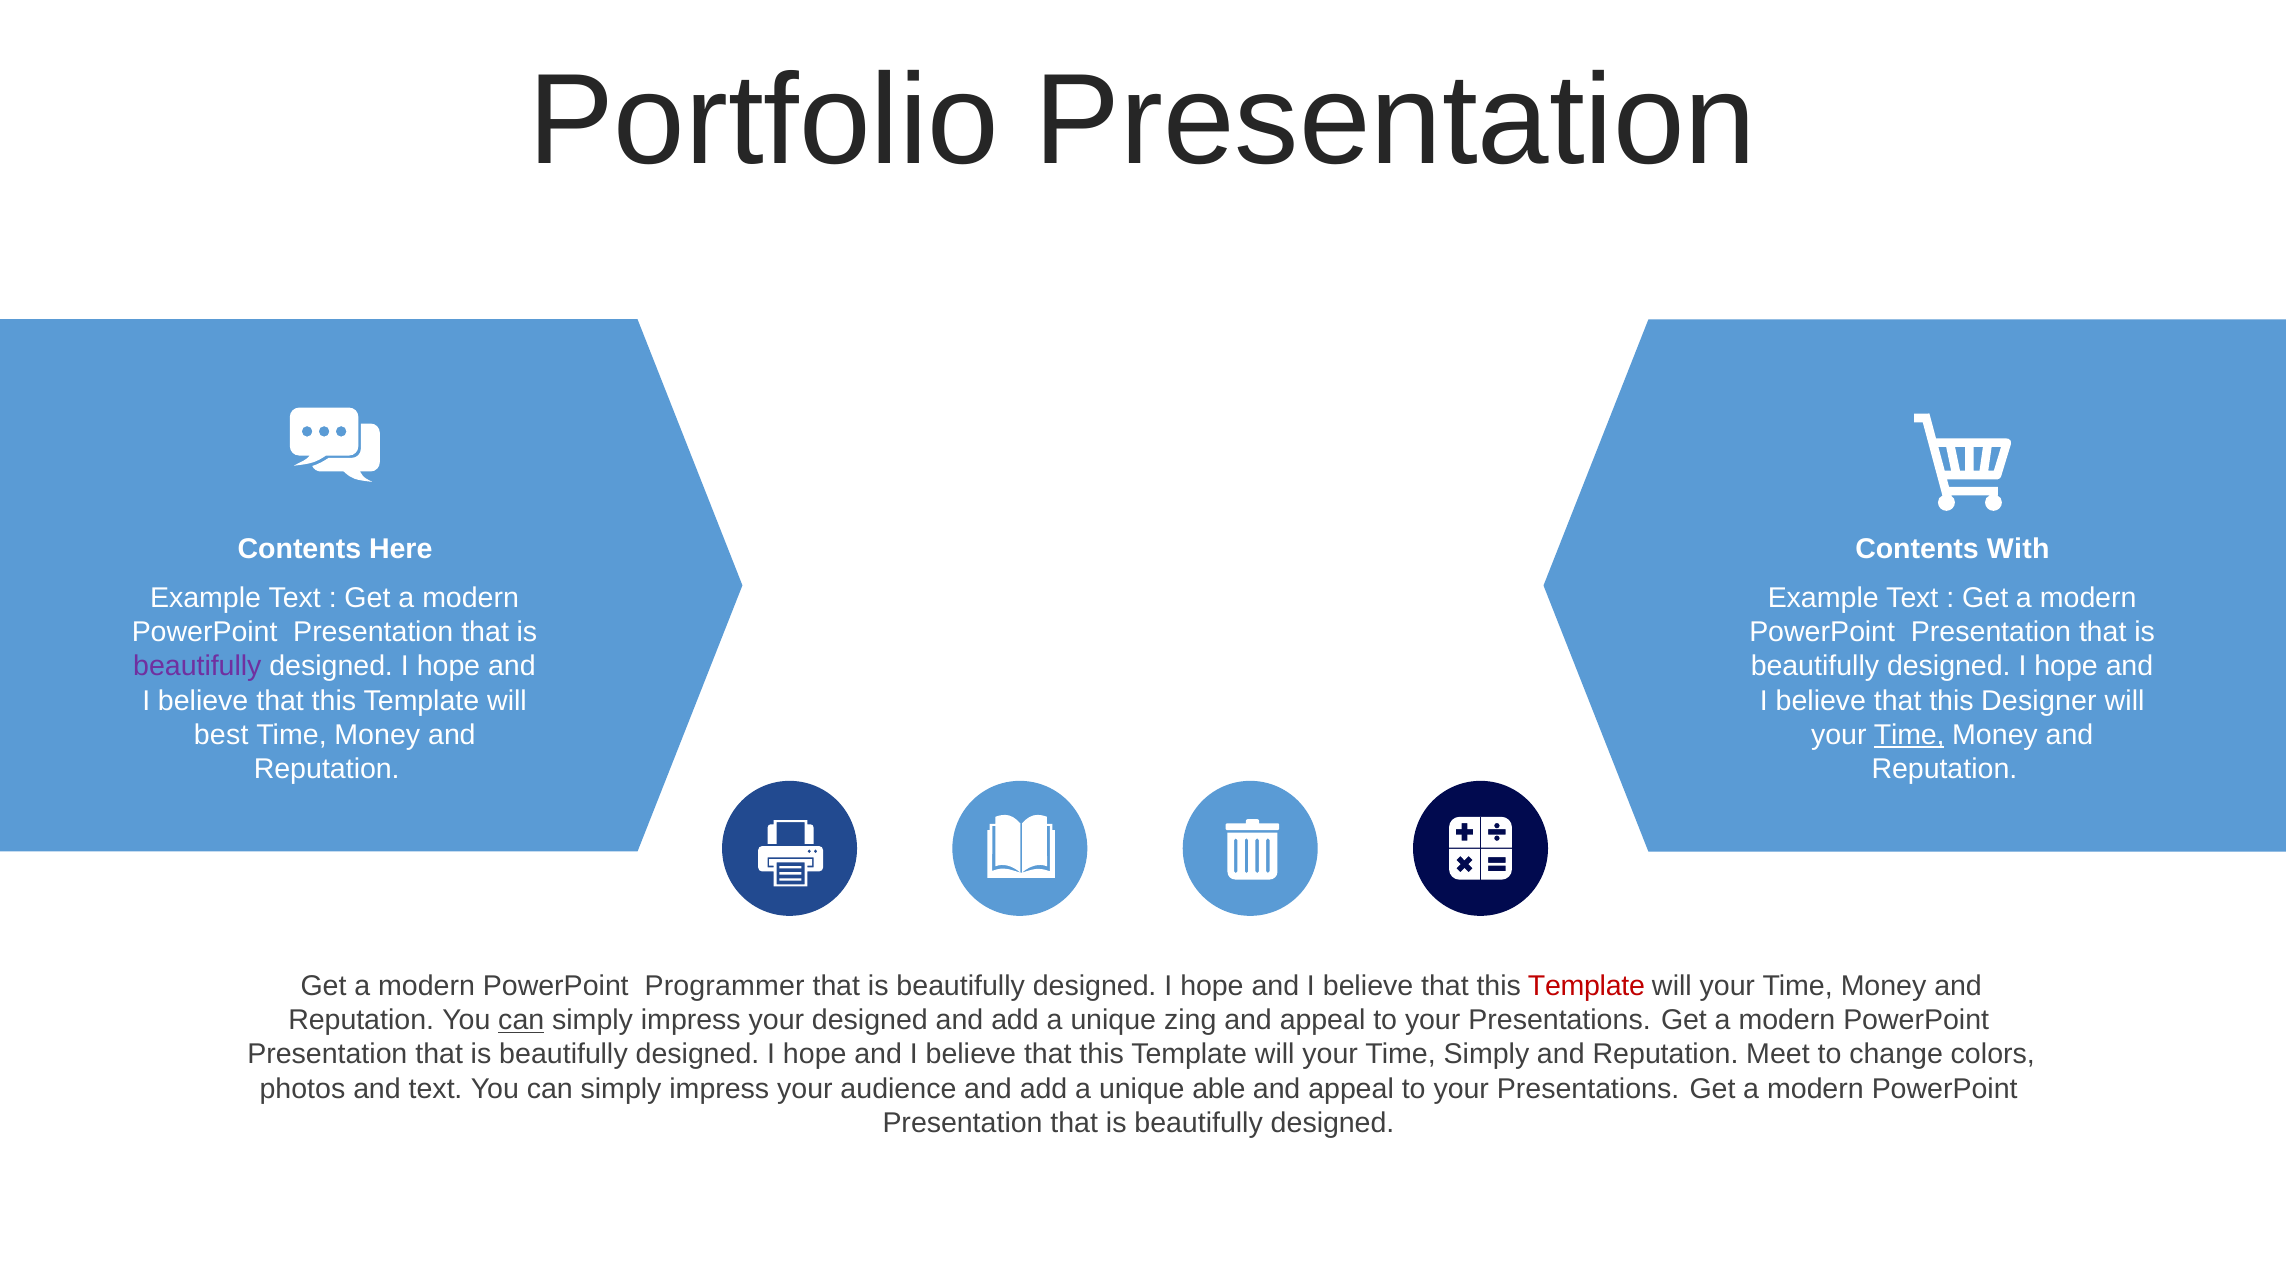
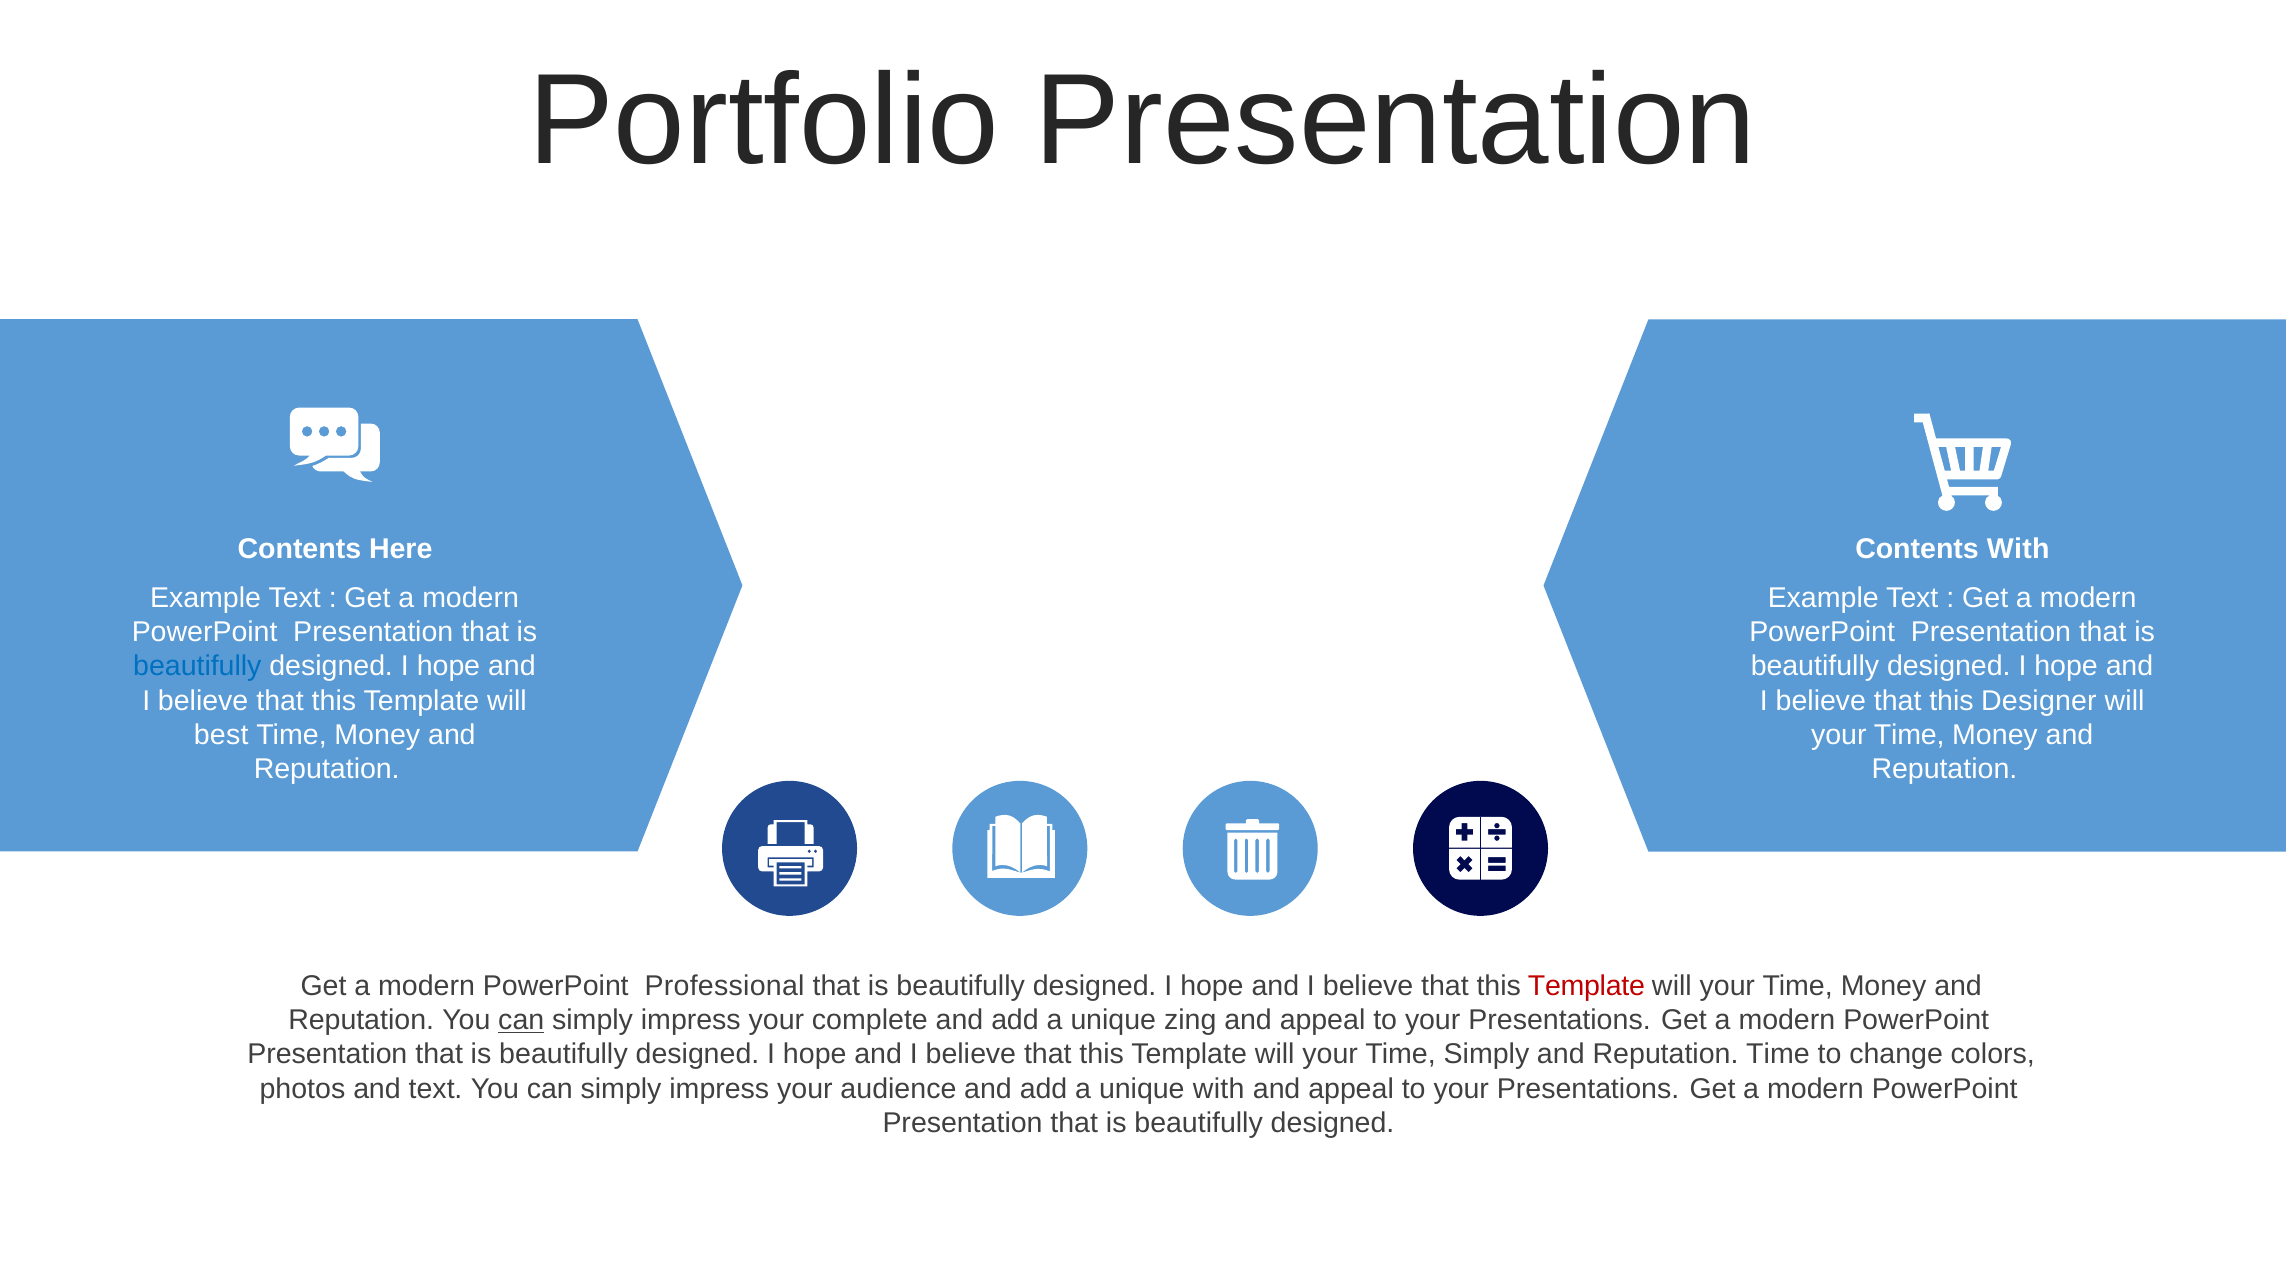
beautifully at (197, 666) colour: purple -> blue
Time at (1909, 735) underline: present -> none
Programmer: Programmer -> Professional
your designed: designed -> complete
Reputation Meet: Meet -> Time
unique able: able -> with
